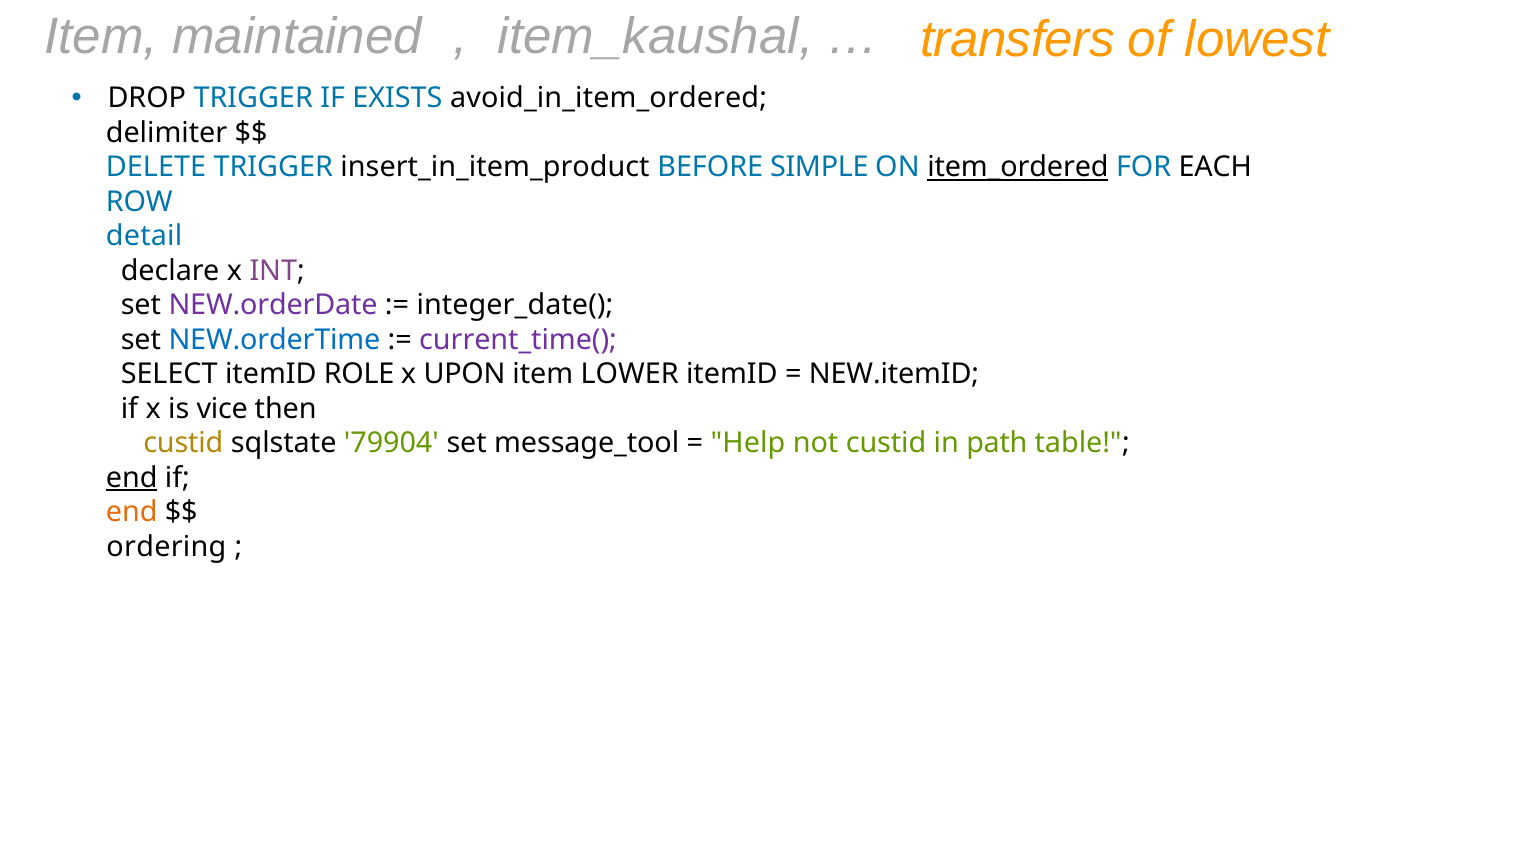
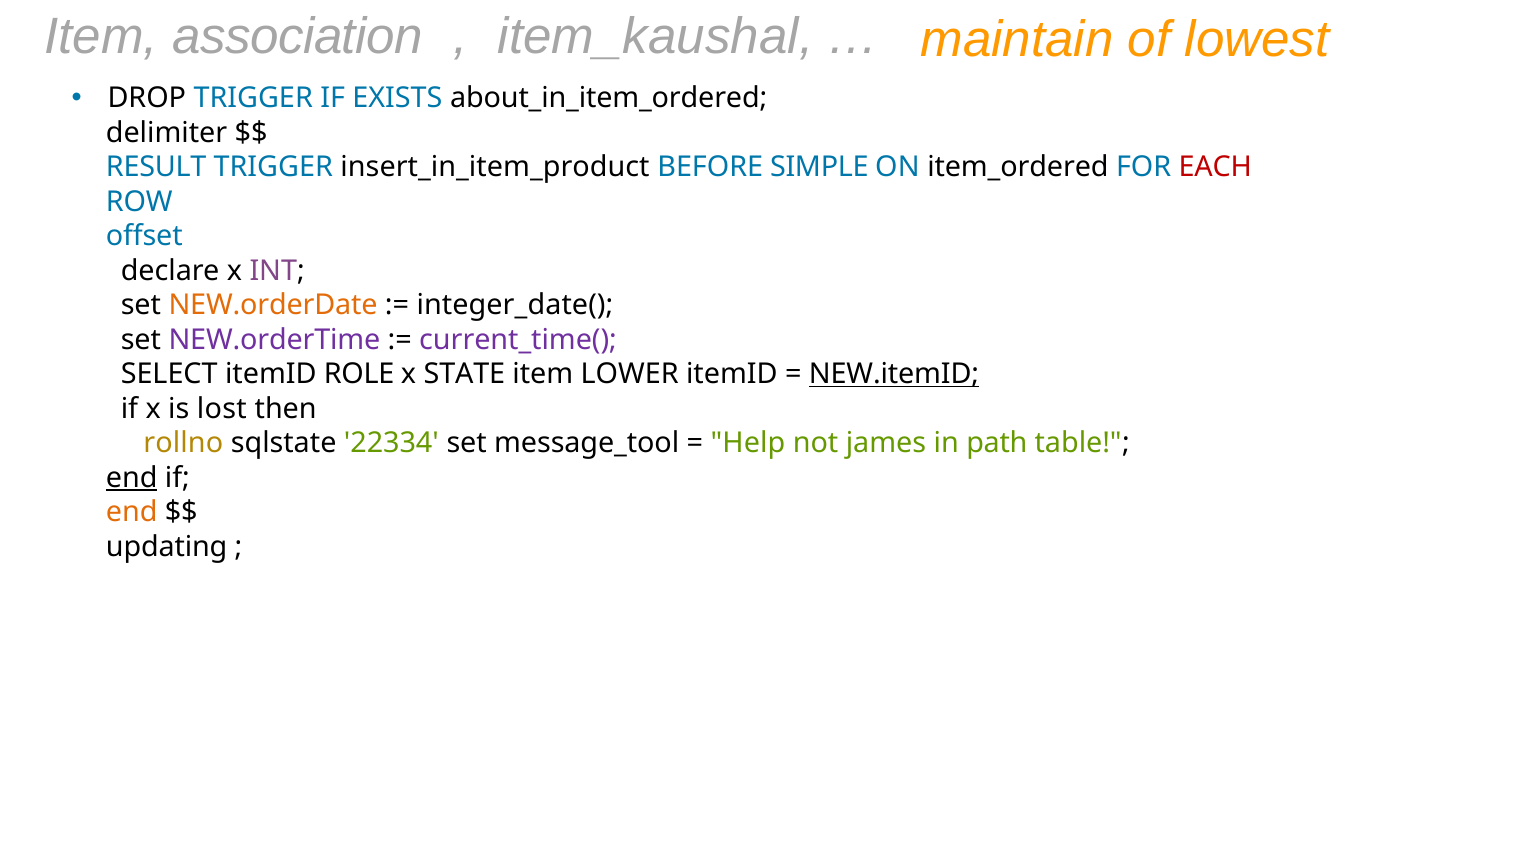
maintained: maintained -> association
transfers: transfers -> maintain
avoid_in_item_ordered: avoid_in_item_ordered -> about_in_item_ordered
DELETE: DELETE -> RESULT
item_ordered underline: present -> none
EACH colour: black -> red
detail: detail -> offset
NEW.orderDate colour: purple -> orange
NEW.orderTime colour: blue -> purple
UPON: UPON -> STATE
NEW.itemID underline: none -> present
vice: vice -> lost
custid at (183, 443): custid -> rollno
79904: 79904 -> 22334
not custid: custid -> james
ordering: ordering -> updating
